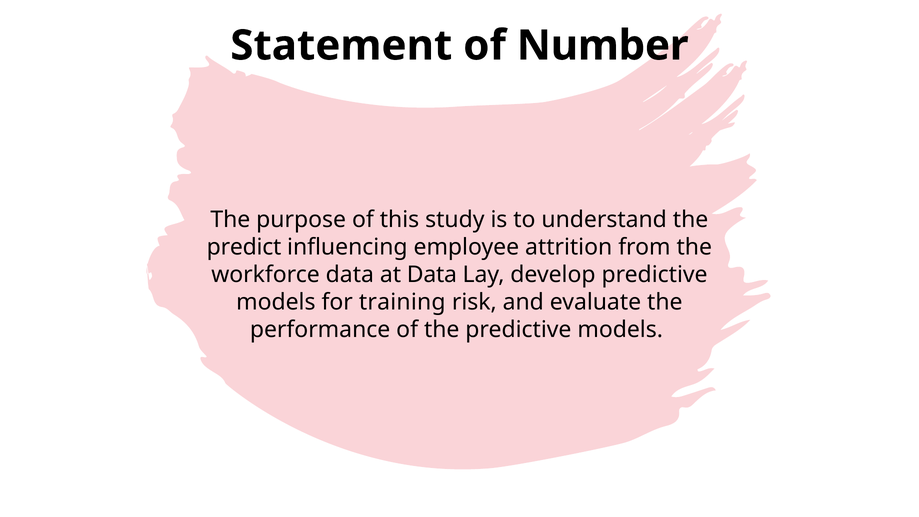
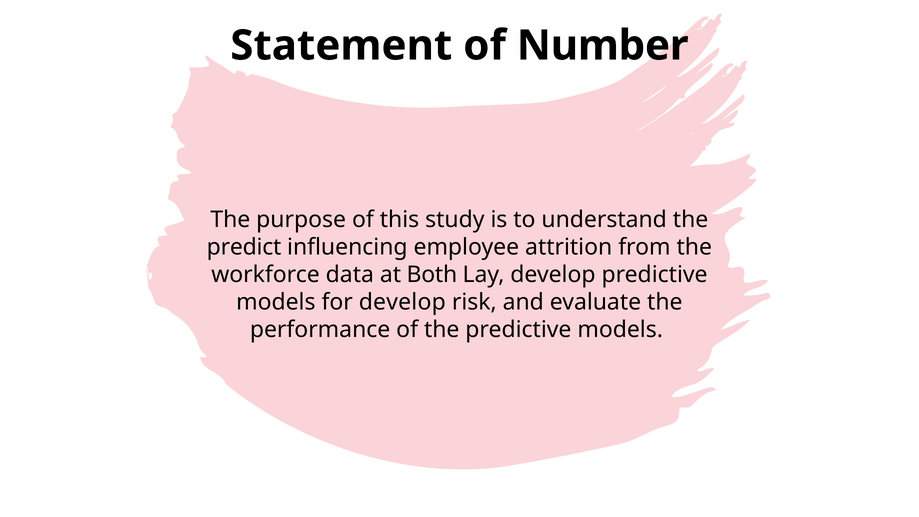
at Data: Data -> Both
for training: training -> develop
